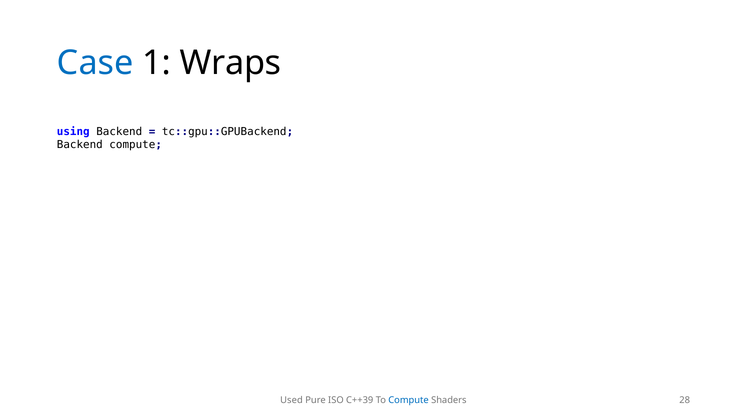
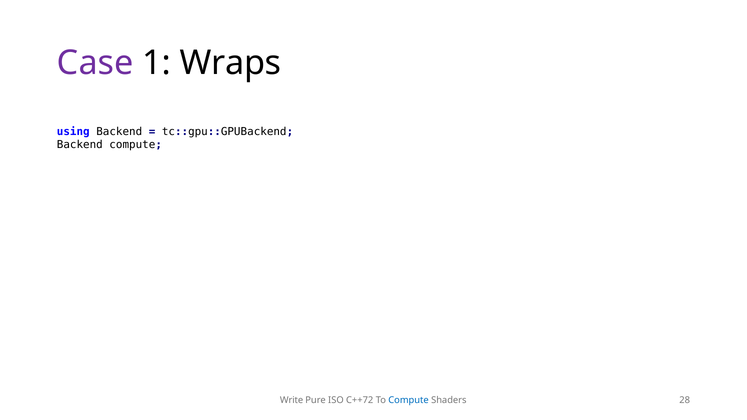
Case colour: blue -> purple
Used: Used -> Write
C++39: C++39 -> C++72
